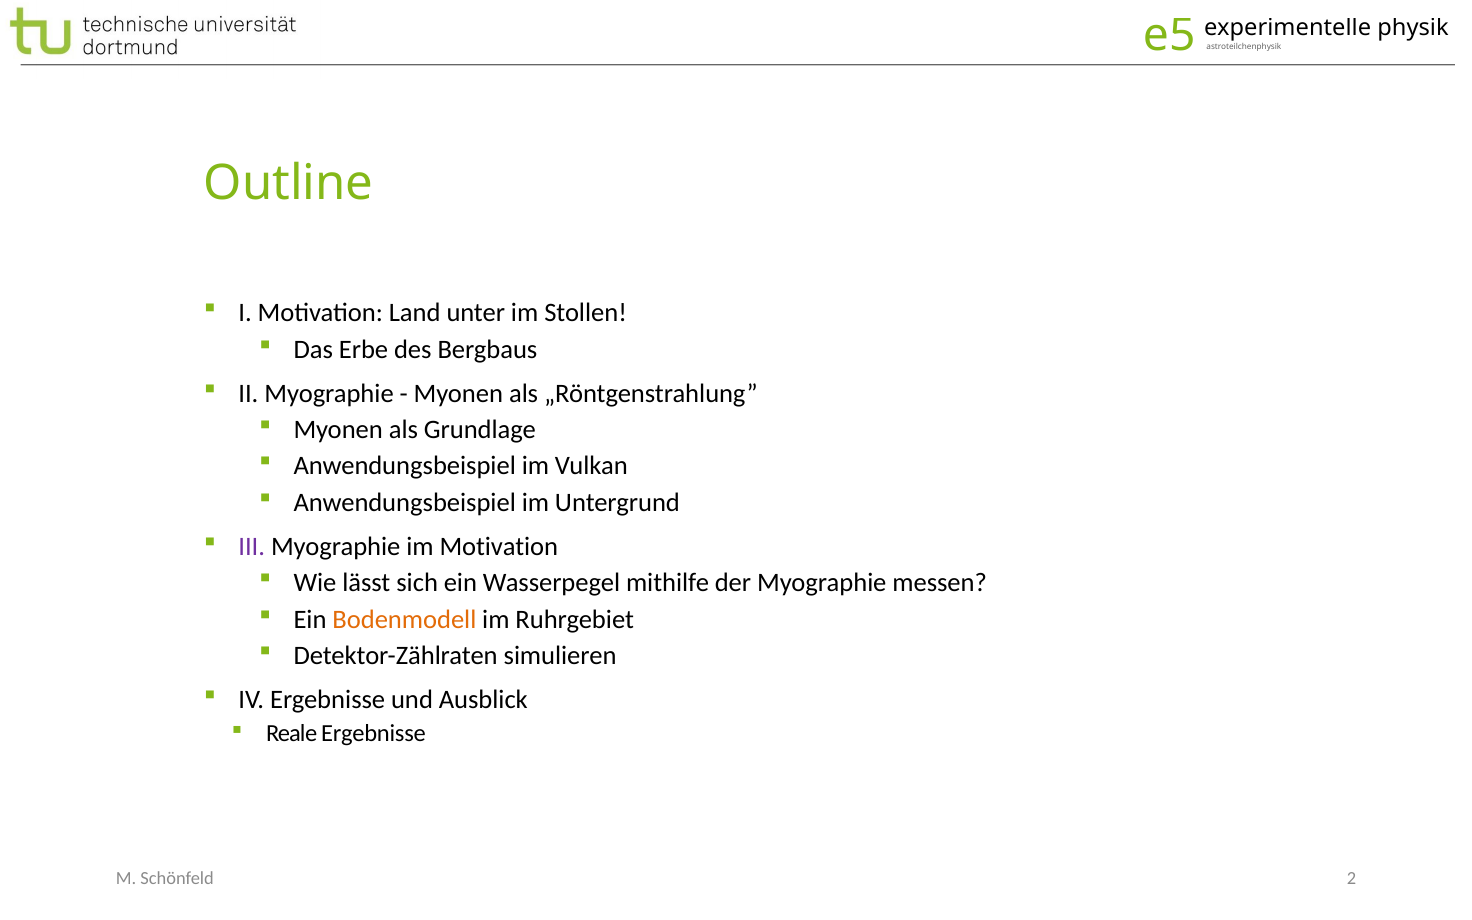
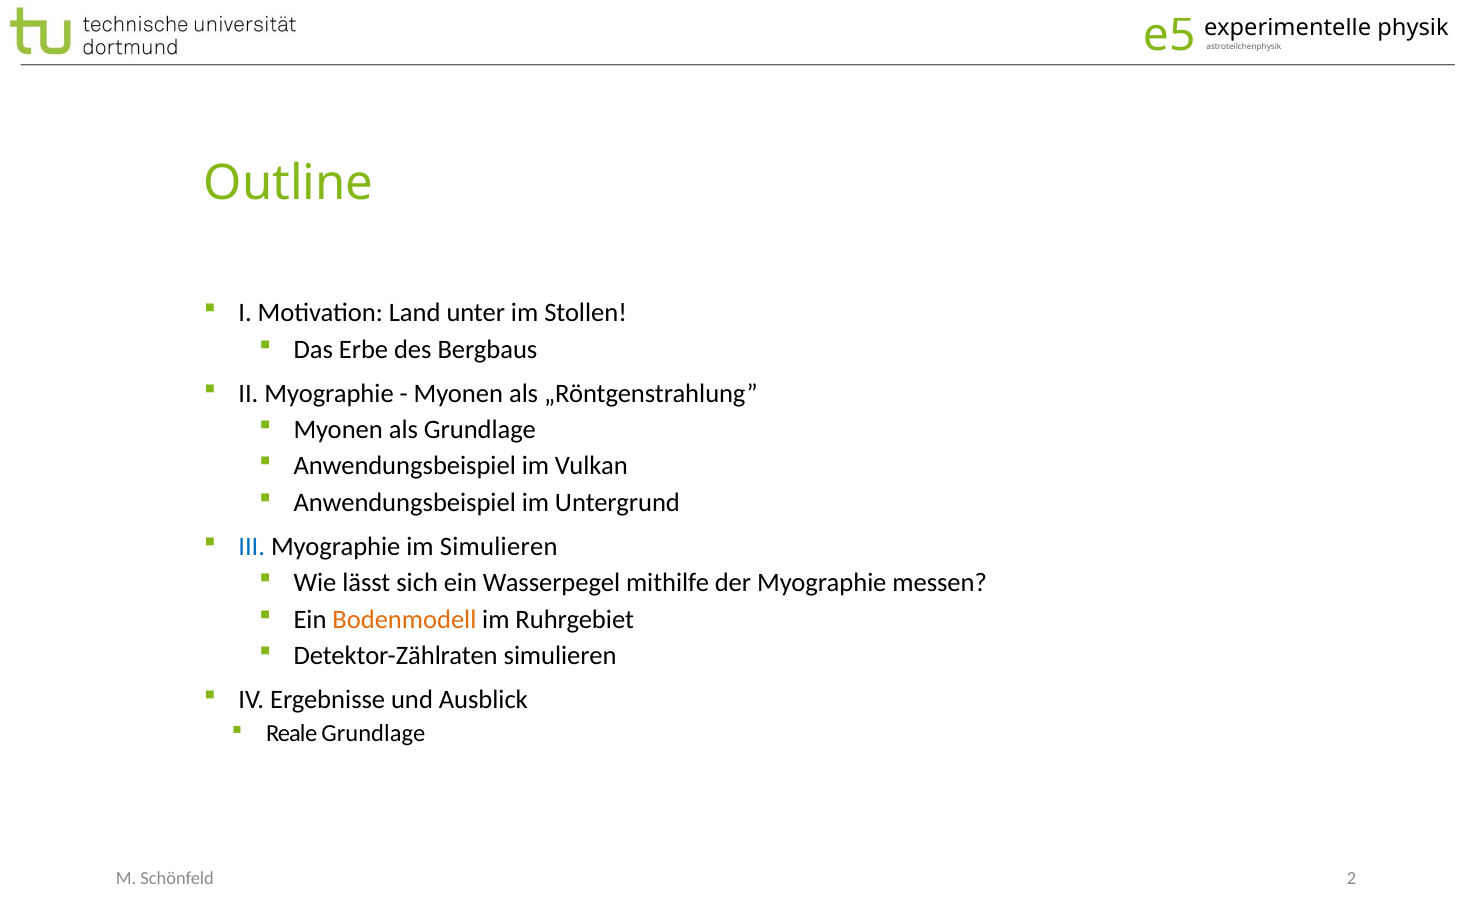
III colour: purple -> blue
im Motivation: Motivation -> Simulieren
Reale Ergebnisse: Ergebnisse -> Grundlage
